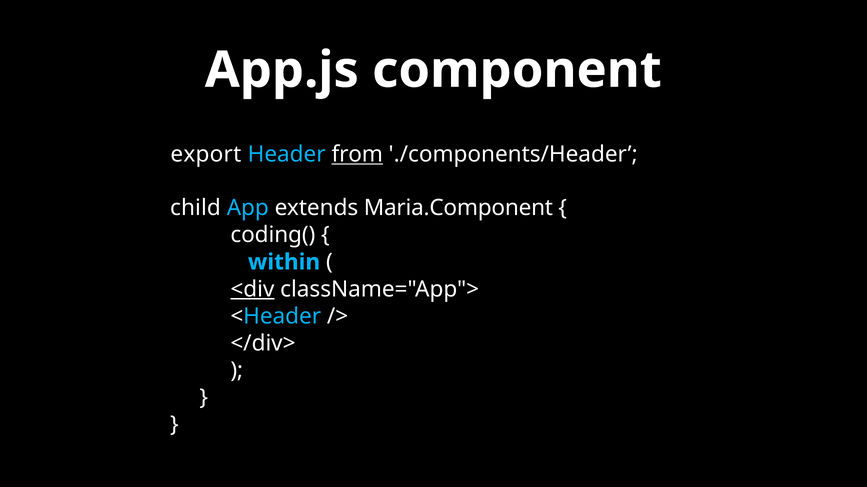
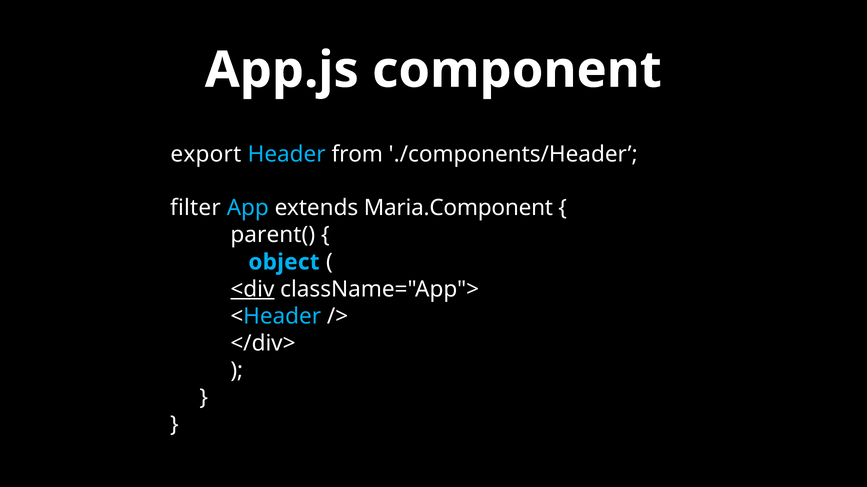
from underline: present -> none
child: child -> filter
coding(: coding( -> parent(
within: within -> object
